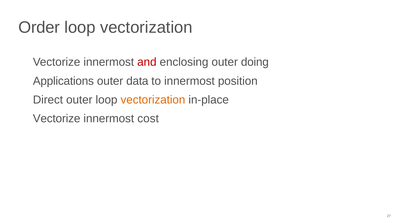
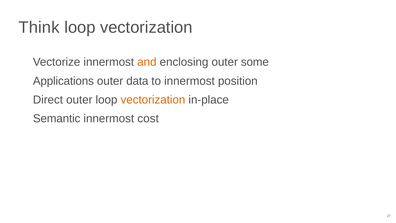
Order: Order -> Think
and colour: red -> orange
doing: doing -> some
Vectorize at (57, 118): Vectorize -> Semantic
